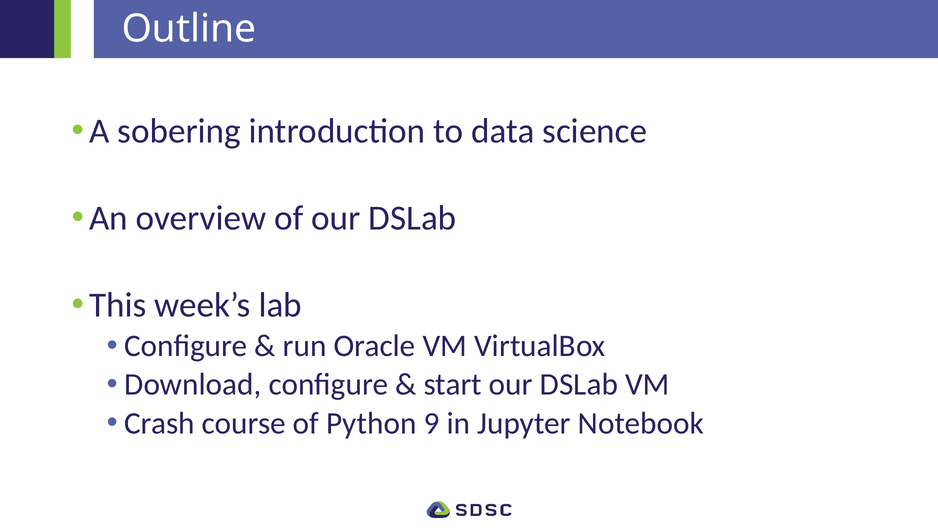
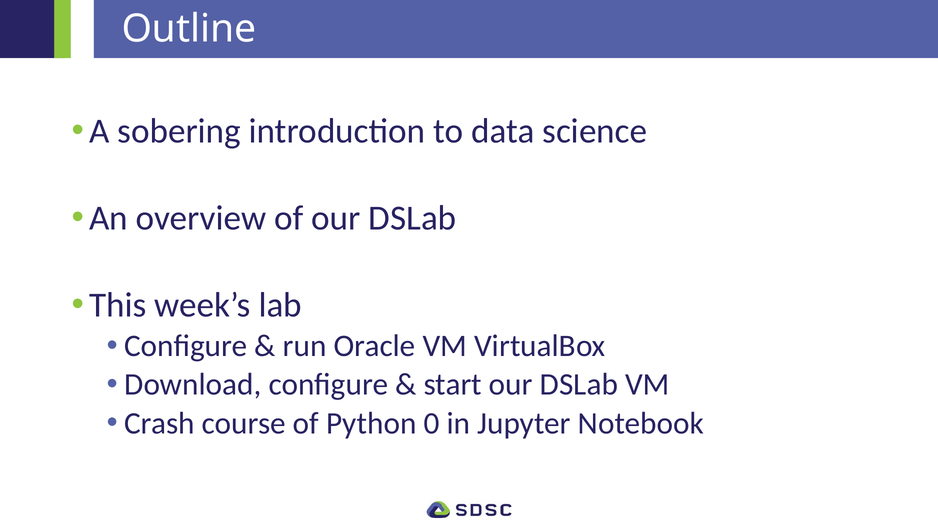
9: 9 -> 0
